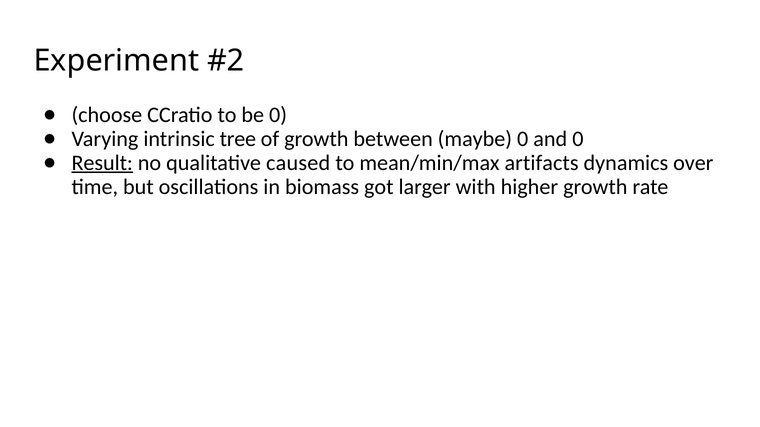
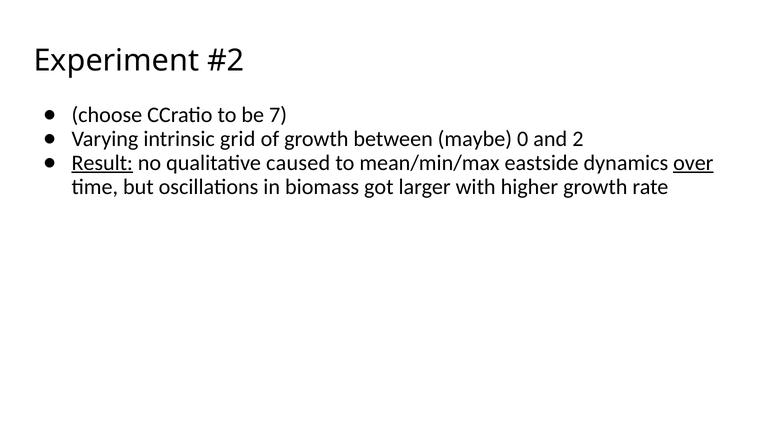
be 0: 0 -> 7
tree: tree -> grid
and 0: 0 -> 2
artifacts: artifacts -> eastside
over underline: none -> present
